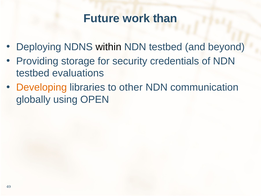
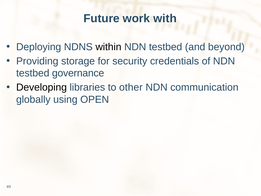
than: than -> with
evaluations: evaluations -> governance
Developing colour: orange -> black
